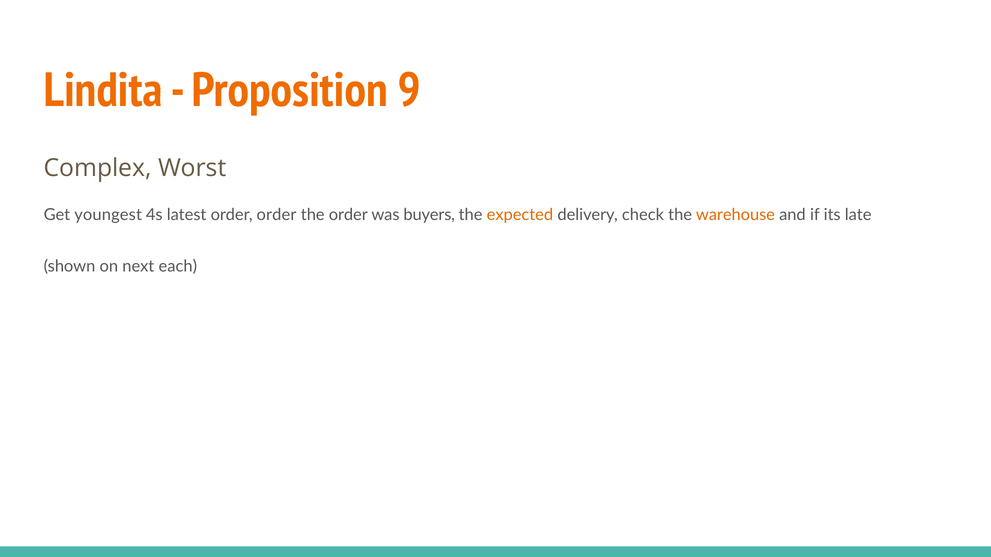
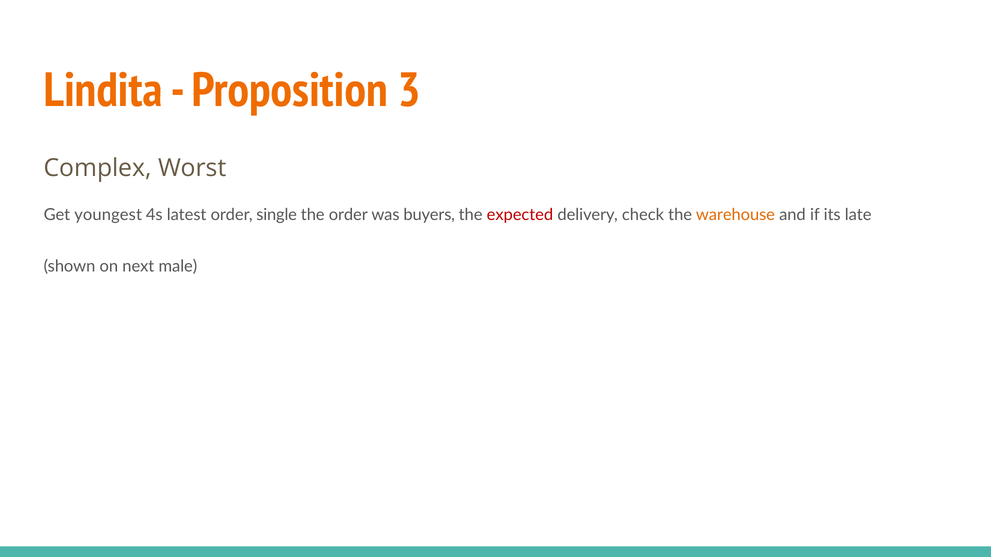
9: 9 -> 3
order order: order -> single
expected colour: orange -> red
each: each -> male
